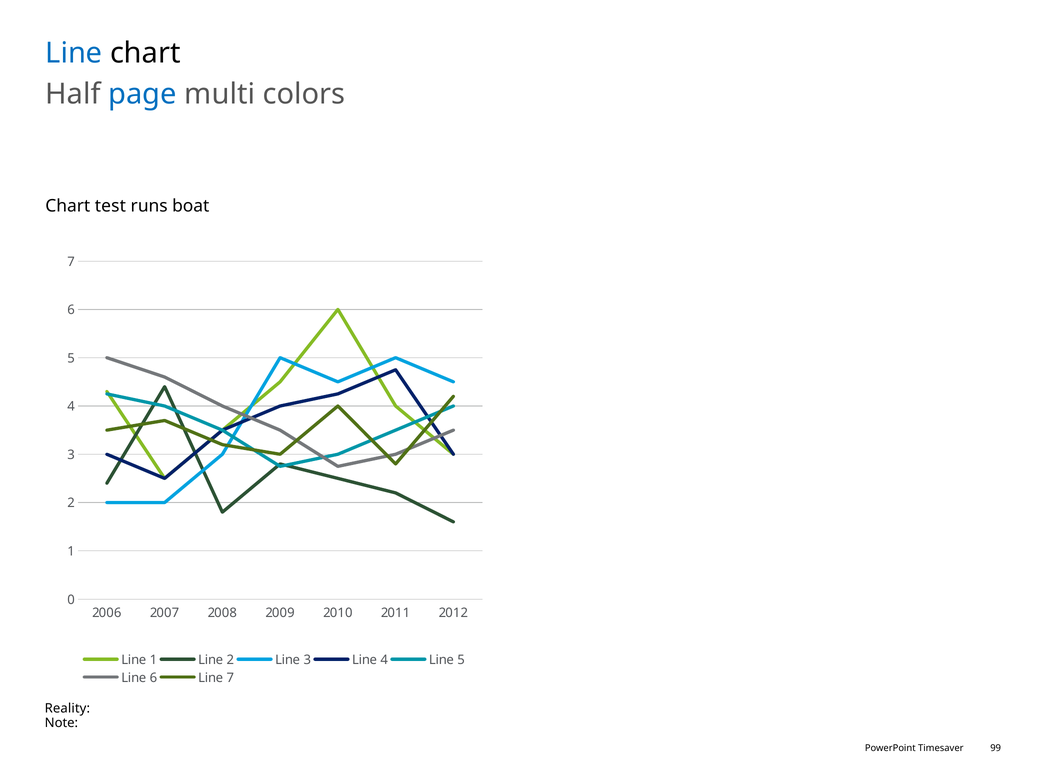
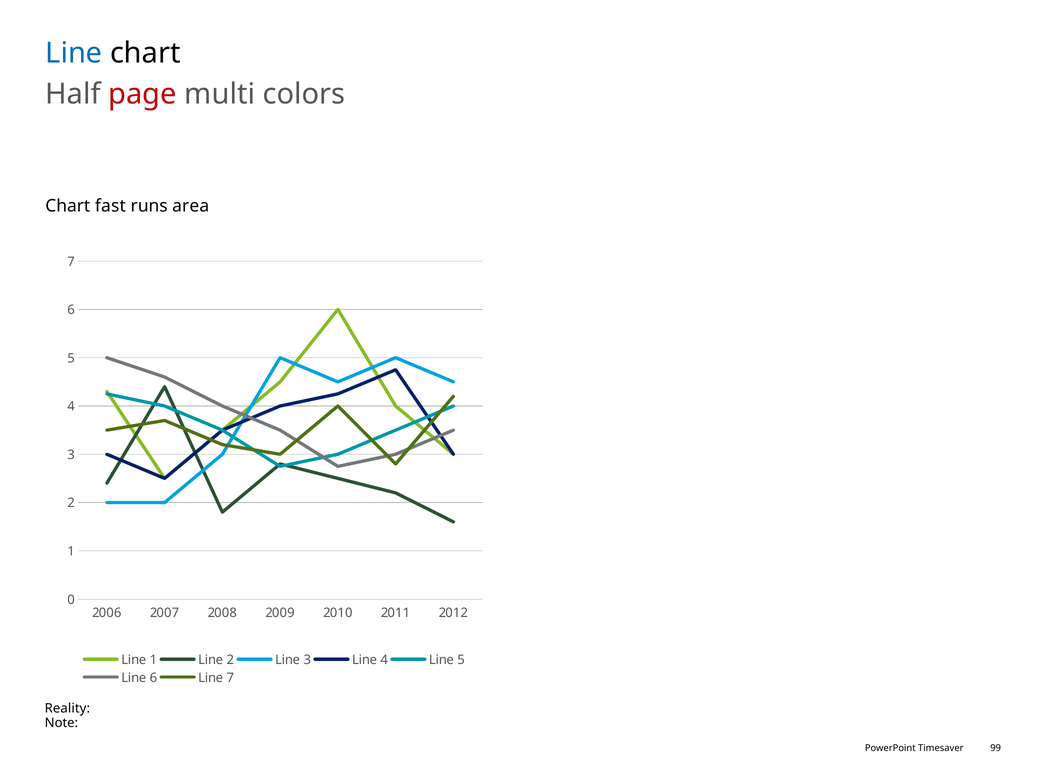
page colour: blue -> red
test: test -> fast
boat: boat -> area
